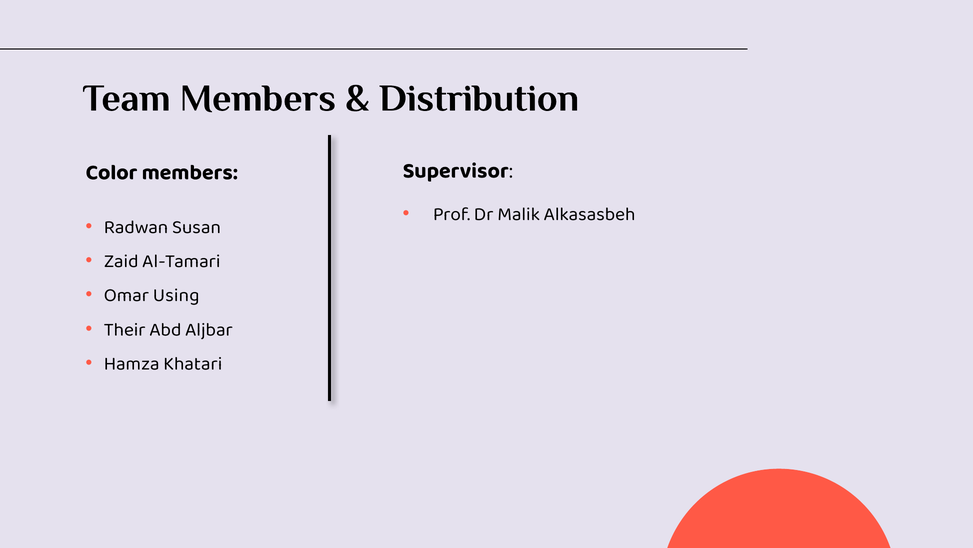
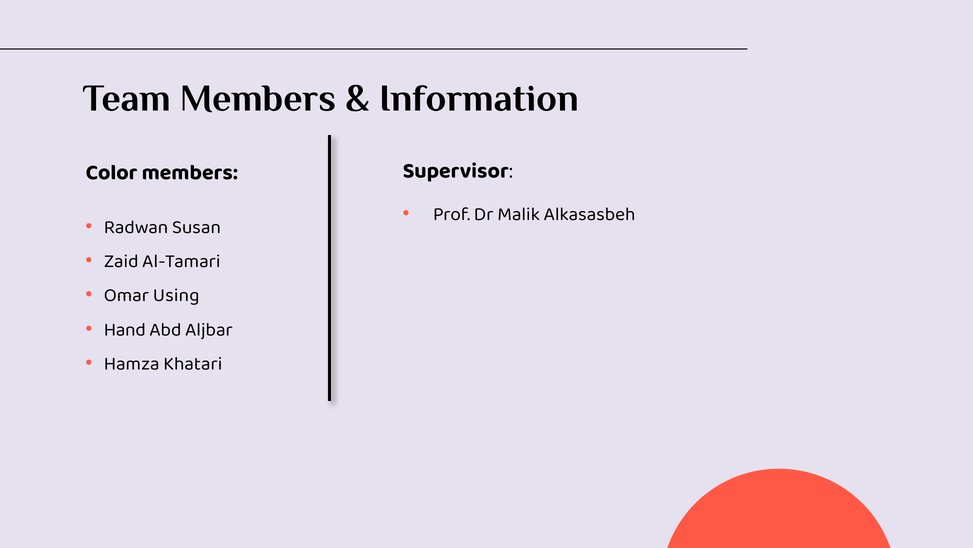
Distribution: Distribution -> Information
Their: Their -> Hand
